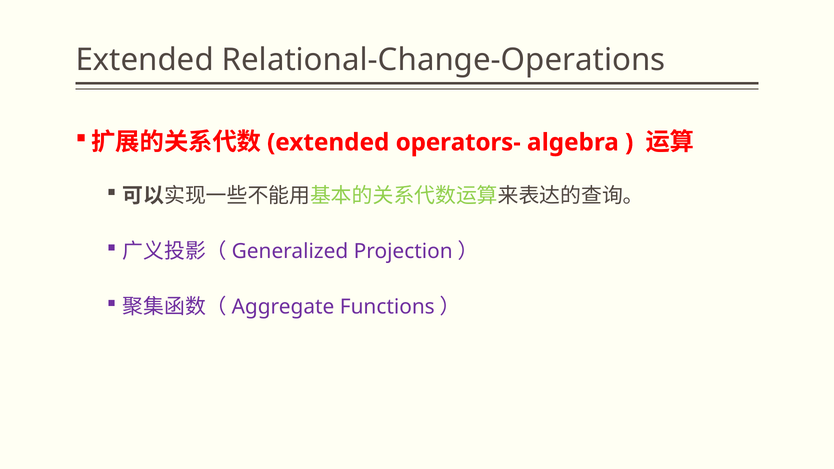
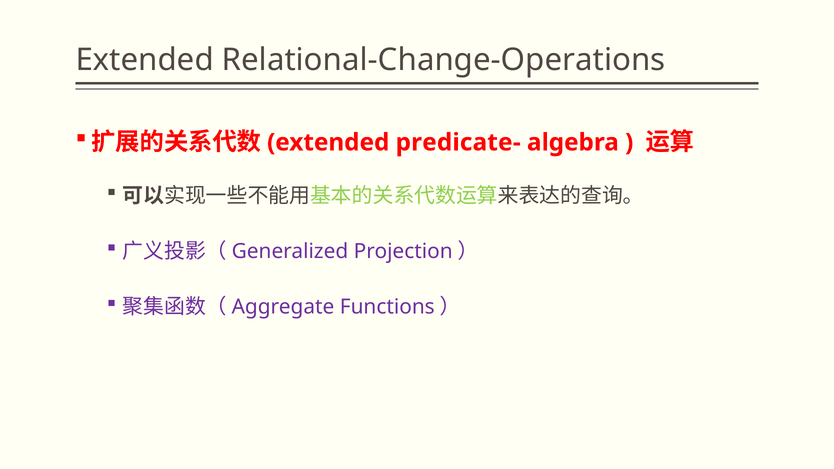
operators-: operators- -> predicate-
